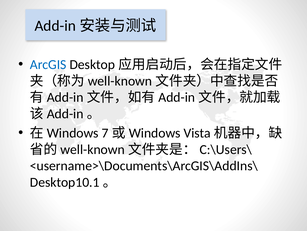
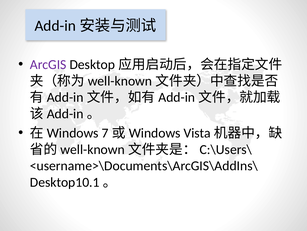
ArcGIS colour: blue -> purple
